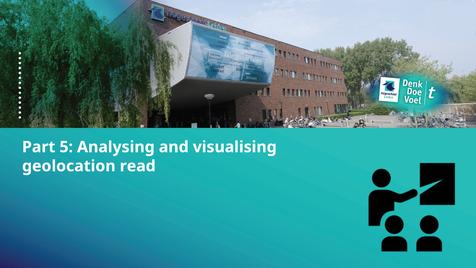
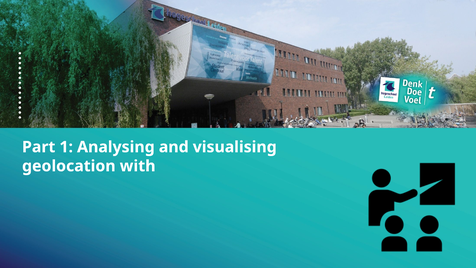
5: 5 -> 1
read: read -> with
